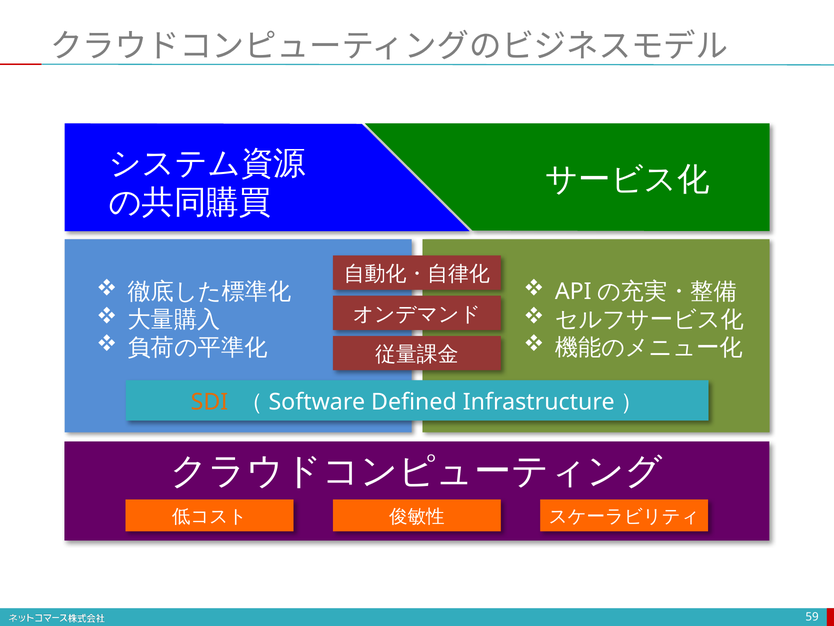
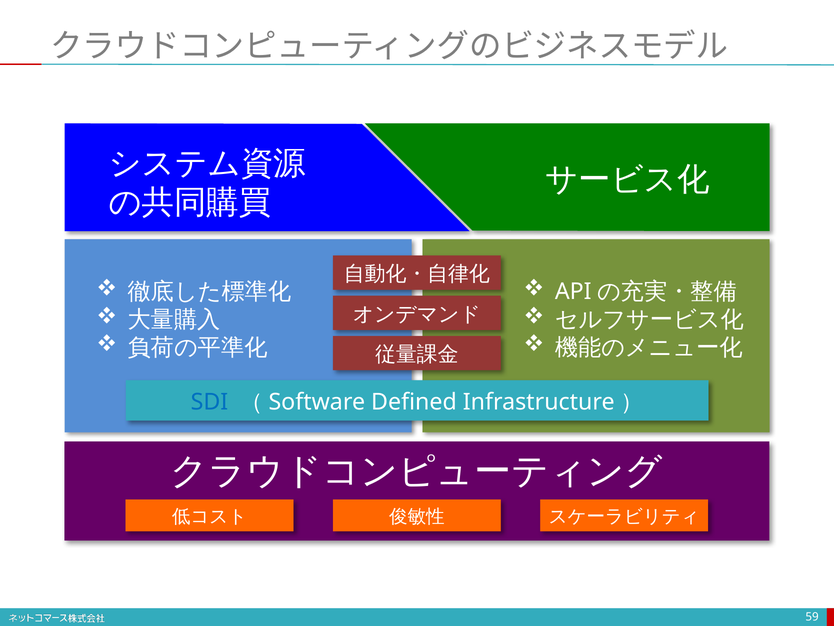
SDI colour: orange -> blue
